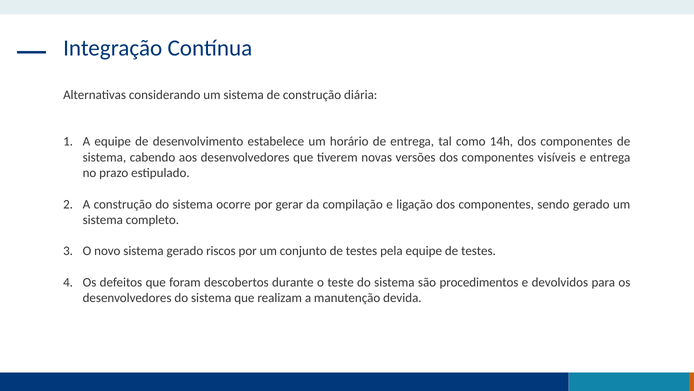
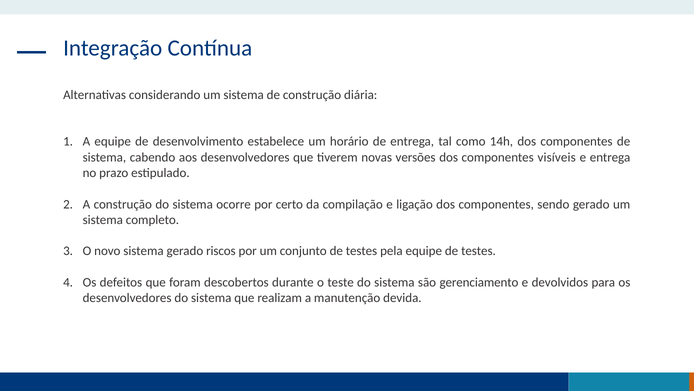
gerar: gerar -> certo
procedimentos: procedimentos -> gerenciamento
